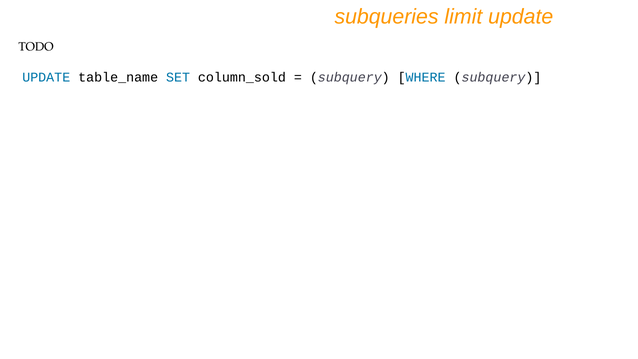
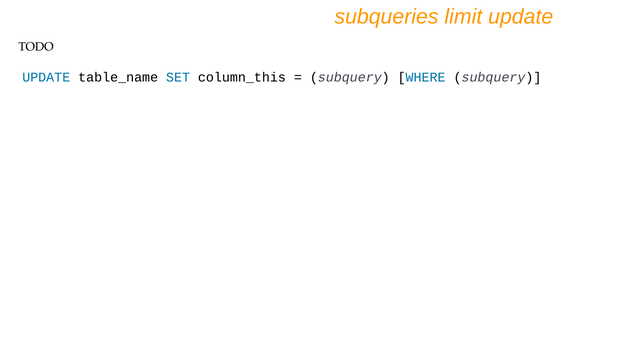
column_sold: column_sold -> column_this
